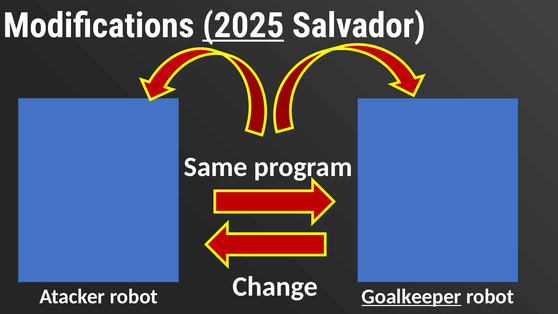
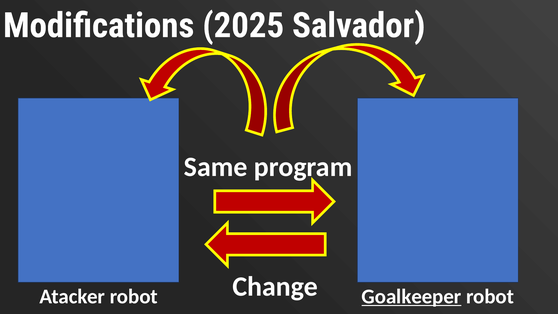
2025 underline: present -> none
